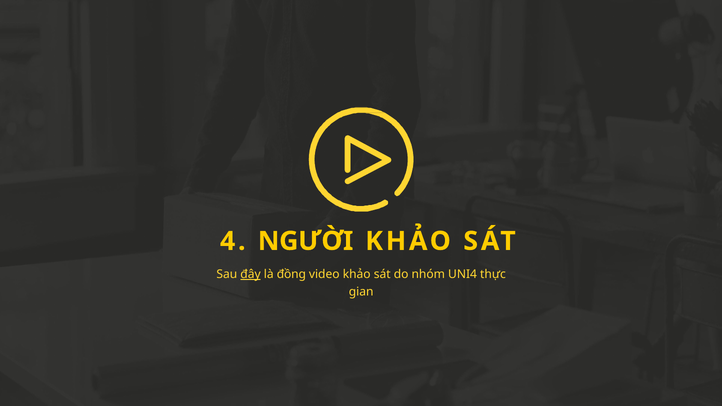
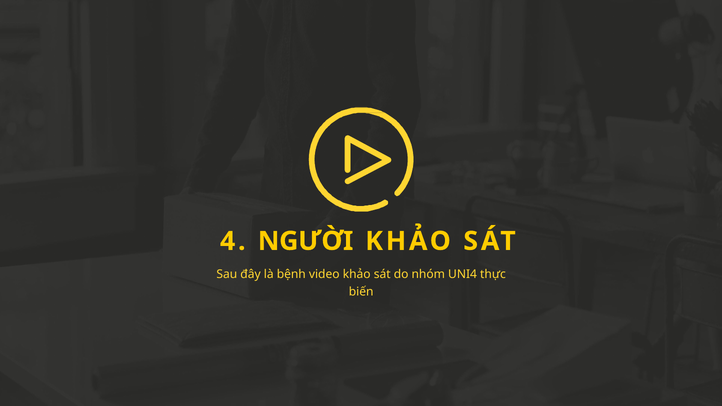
đây underline: present -> none
đồng: đồng -> bệnh
gian: gian -> biến
